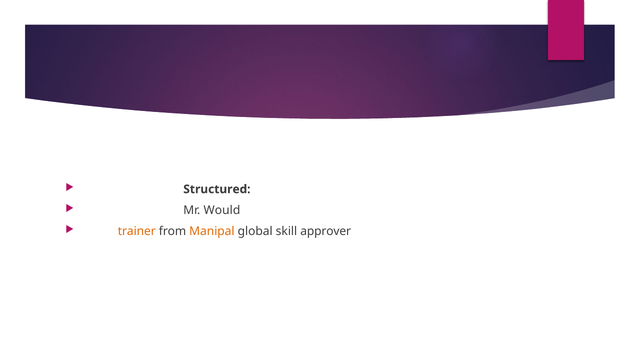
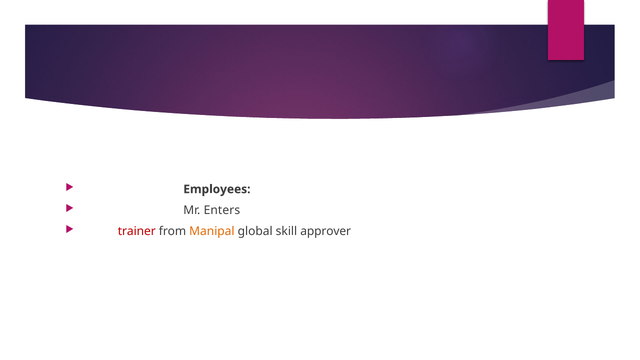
Structured: Structured -> Employees
Would: Would -> Enters
trainer colour: orange -> red
